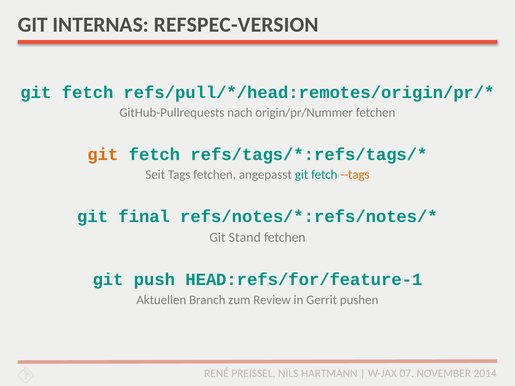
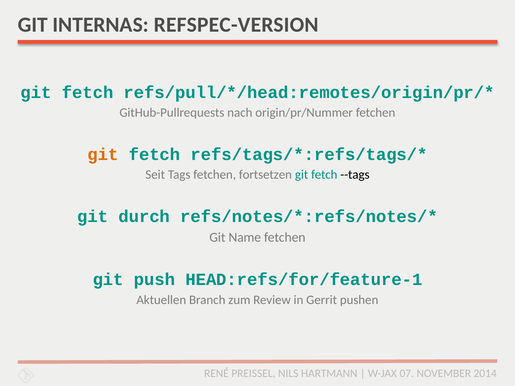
angepasst: angepasst -> fortsetzen
--tags colour: orange -> black
final: final -> durch
Stand: Stand -> Name
